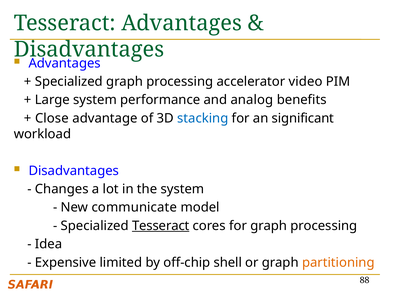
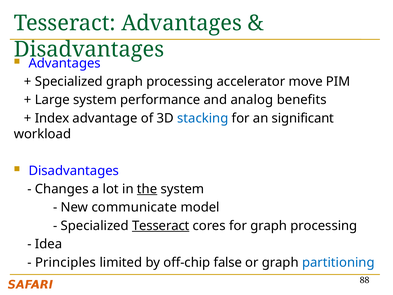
video: video -> move
Close: Close -> Index
the underline: none -> present
Expensive: Expensive -> Principles
shell: shell -> false
partitioning colour: orange -> blue
